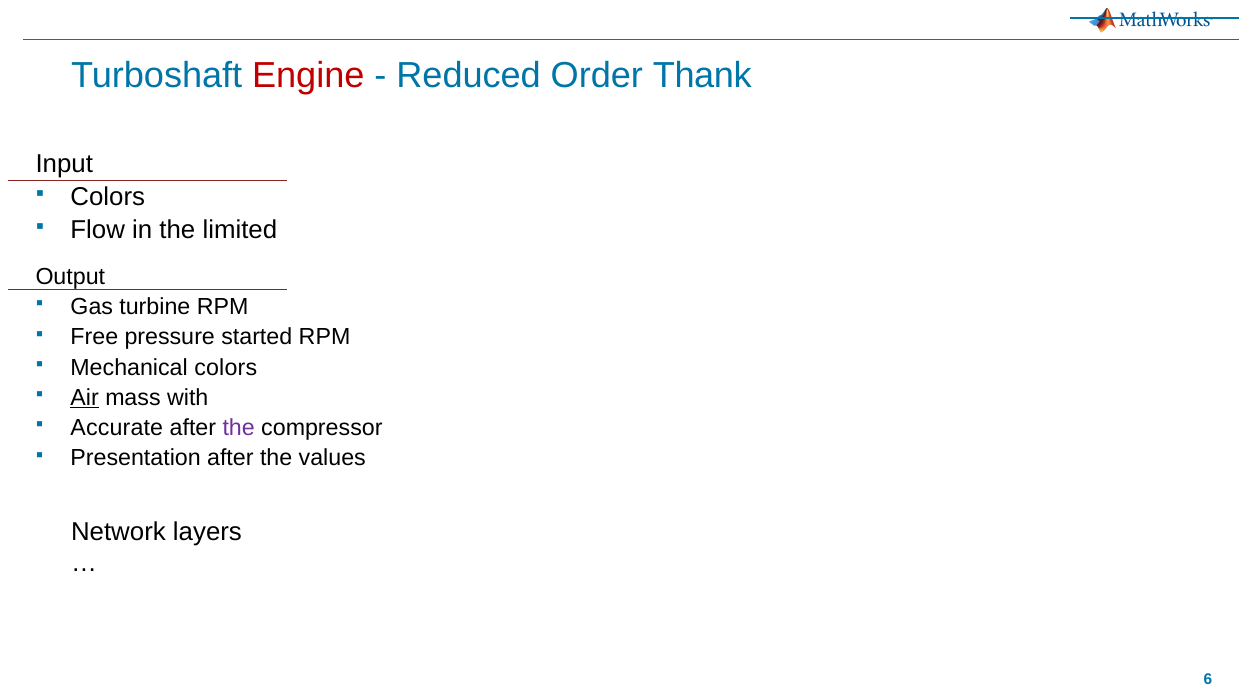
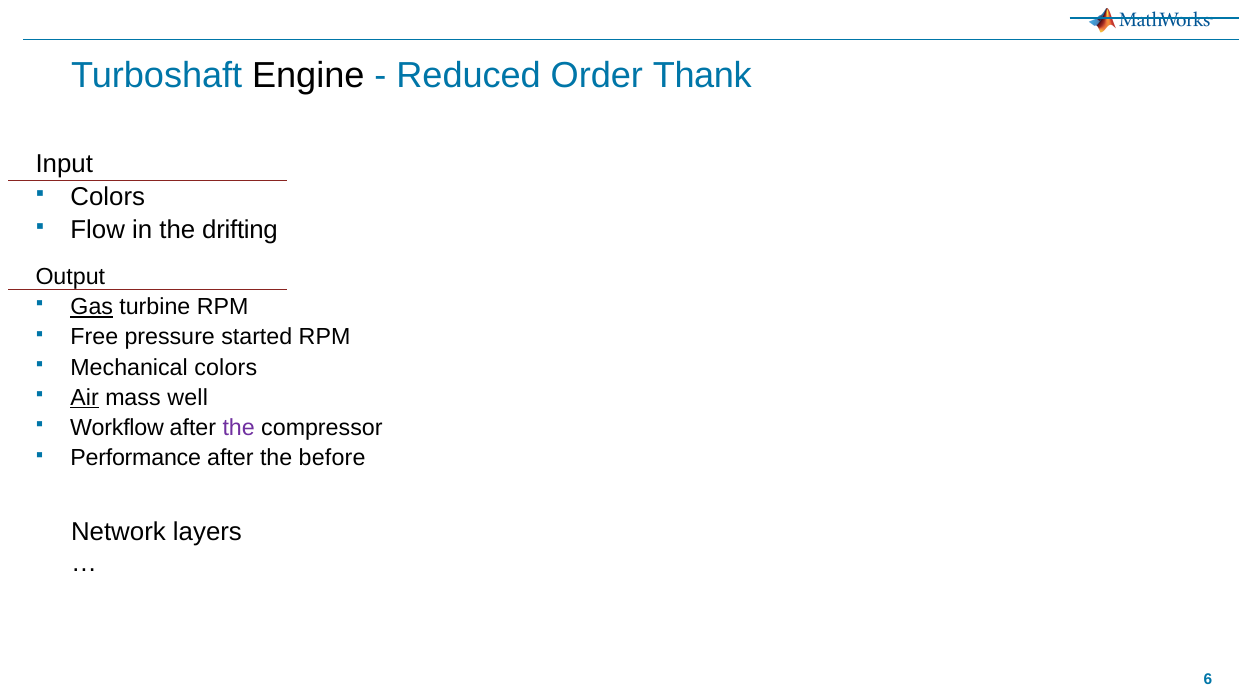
Engine colour: red -> black
limited: limited -> drifting
Gas underline: none -> present
with: with -> well
Accurate: Accurate -> Workflow
Presentation: Presentation -> Performance
values: values -> before
